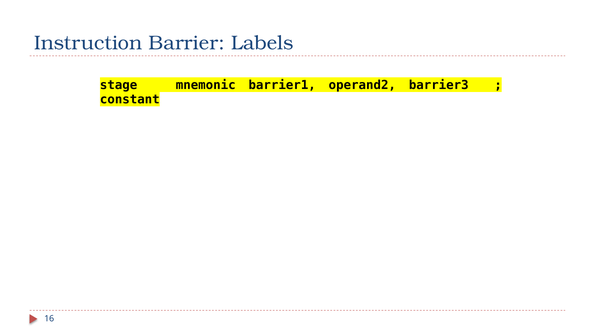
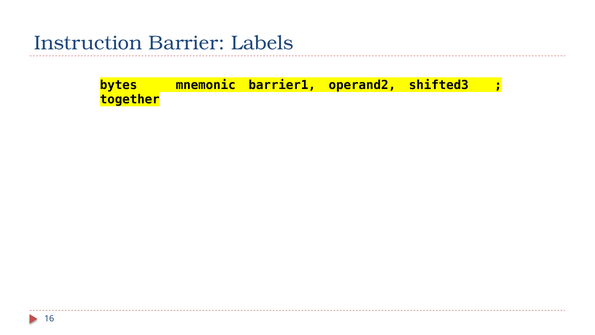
stage: stage -> bytes
barrier3: barrier3 -> shifted3
constant: constant -> together
